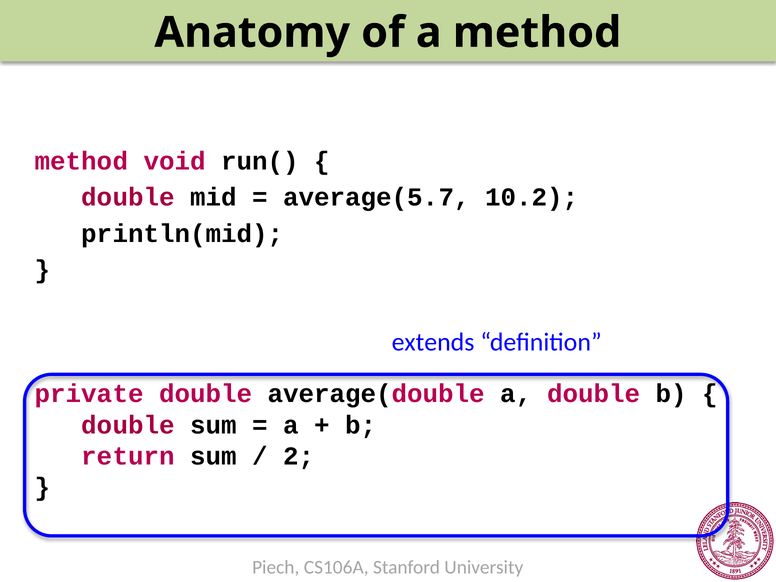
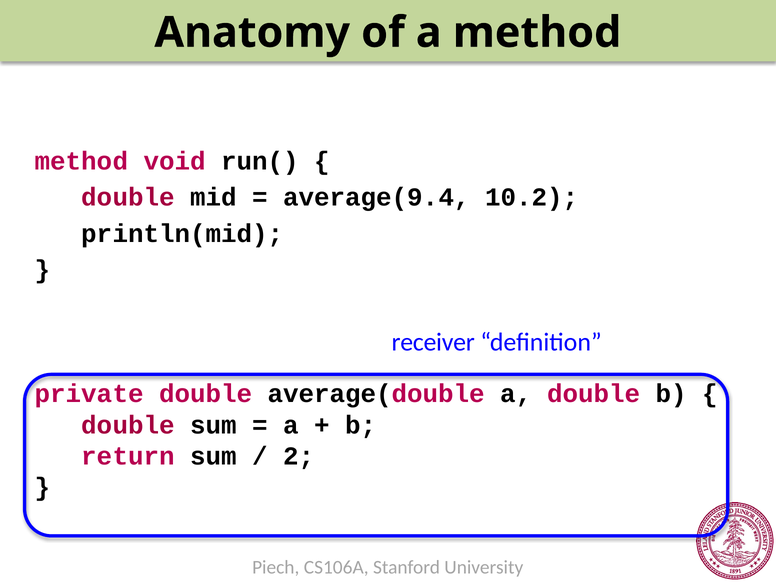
average(5.7: average(5.7 -> average(9.4
extends: extends -> receiver
